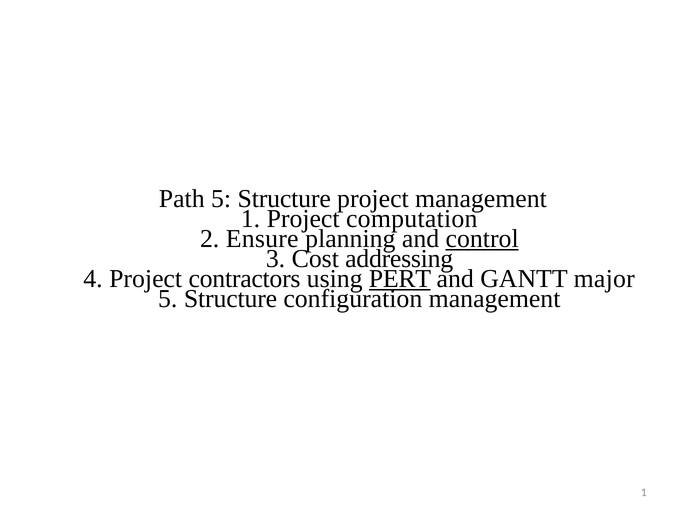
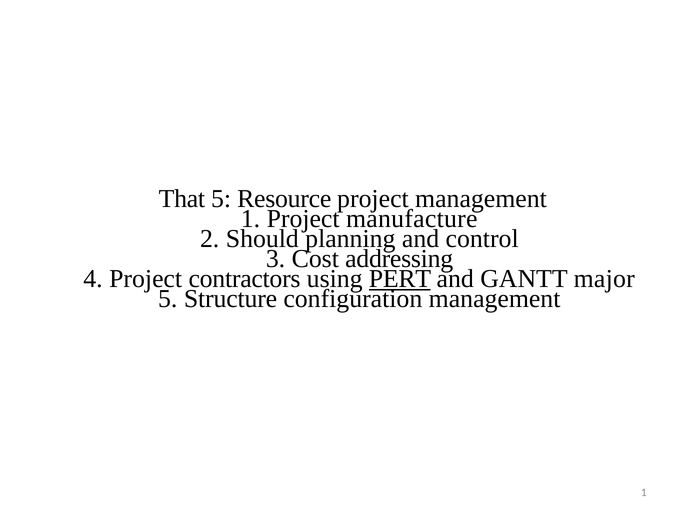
Path: Path -> That
Structure at (284, 199): Structure -> Resource
computation: computation -> manufacture
Ensure: Ensure -> Should
control underline: present -> none
